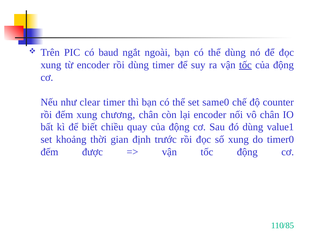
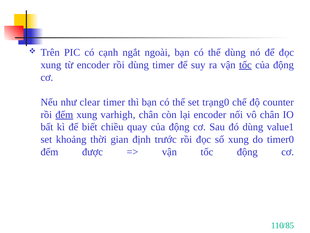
baud: baud -> cạnh
same0: same0 -> trạng0
đếm at (64, 114) underline: none -> present
chương: chương -> varhigh
